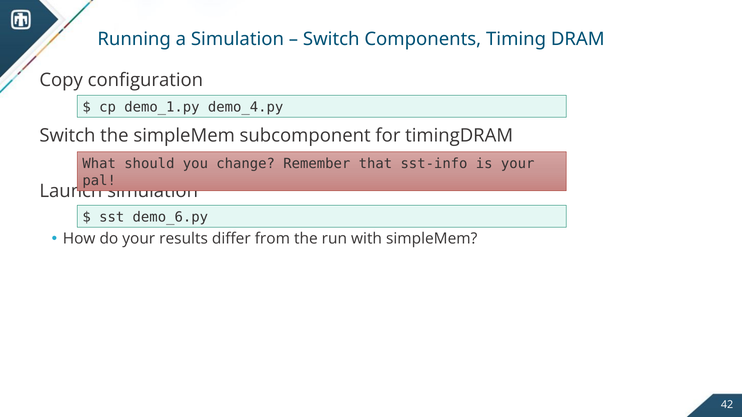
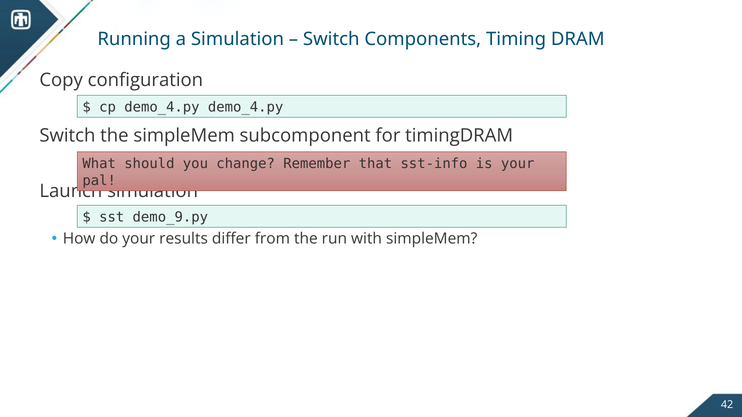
cp demo_1.py: demo_1.py -> demo_4.py
demo_6.py: demo_6.py -> demo_9.py
